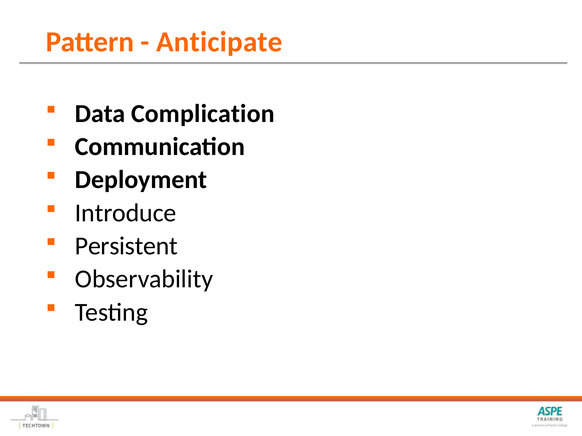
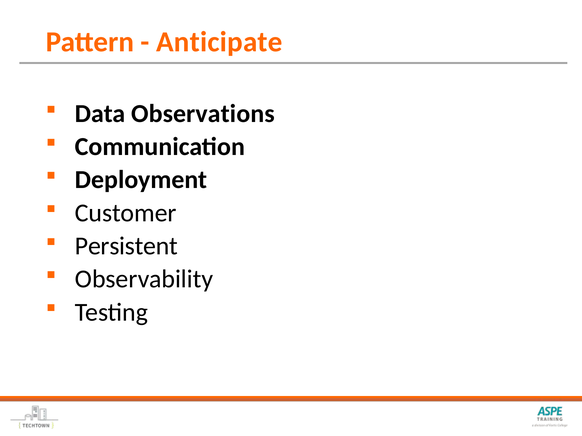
Complication: Complication -> Observations
Introduce: Introduce -> Customer
